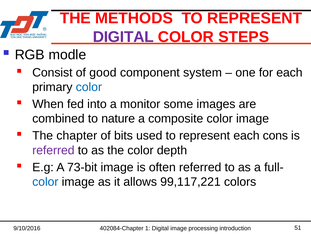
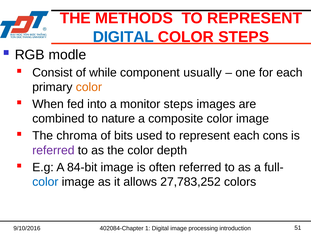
DIGITAL at (123, 37) colour: purple -> blue
good: good -> while
system: system -> usually
color at (89, 87) colour: blue -> orange
monitor some: some -> steps
chapter: chapter -> chroma
73-bit: 73-bit -> 84-bit
99,117,221: 99,117,221 -> 27,783,252
